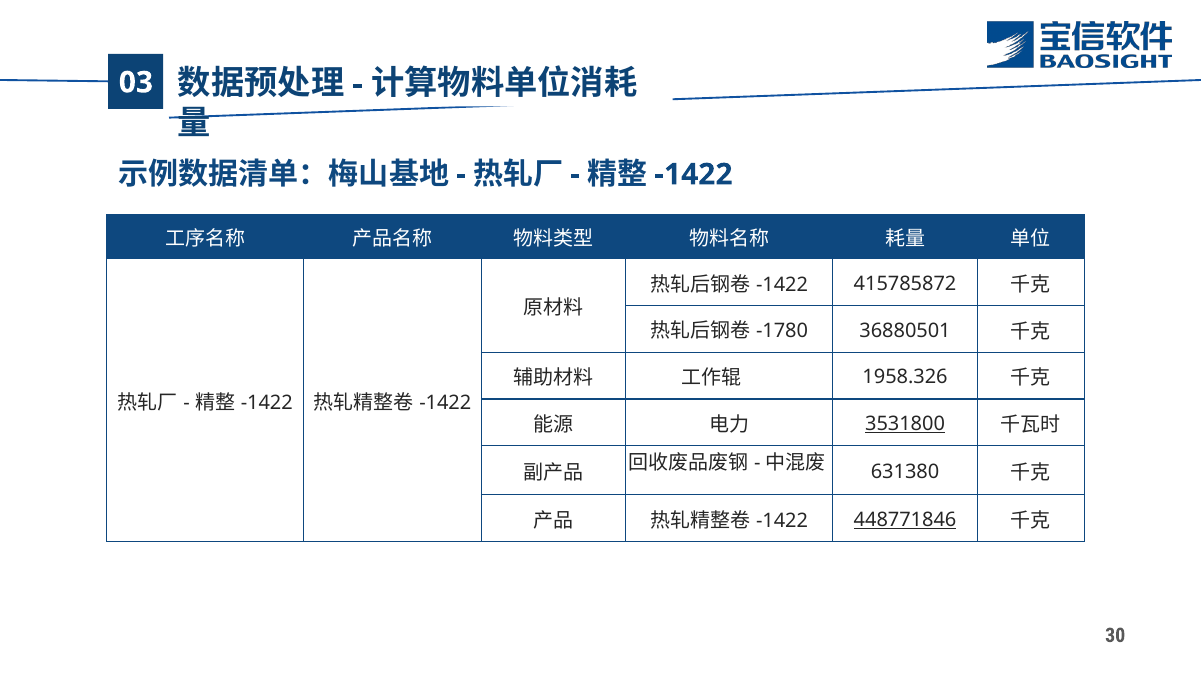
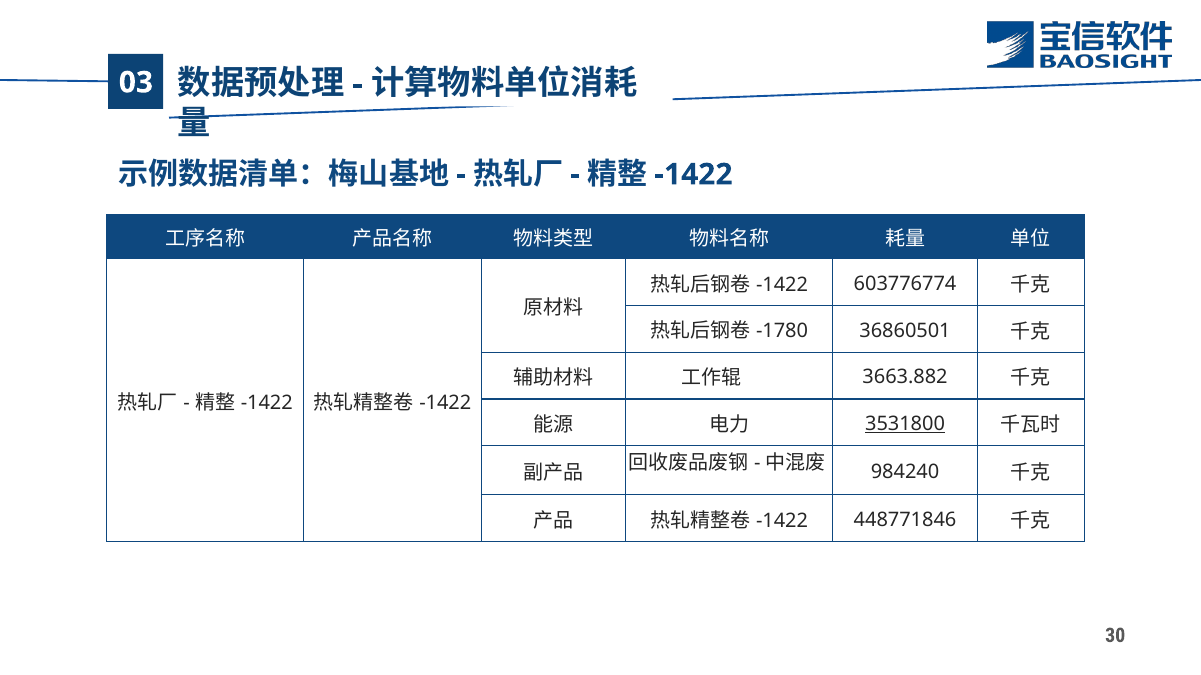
415785872: 415785872 -> 603776774
36880501: 36880501 -> 36860501
1958.326: 1958.326 -> 3663.882
631380: 631380 -> 984240
448771846 underline: present -> none
